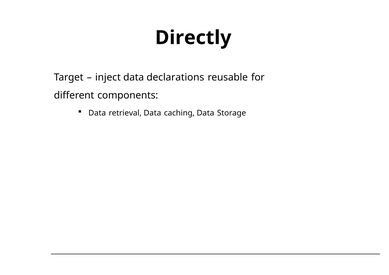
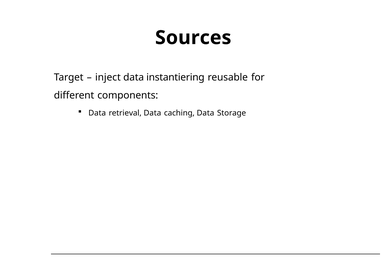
Directly: Directly -> Sources
declarations: declarations -> instantiering
